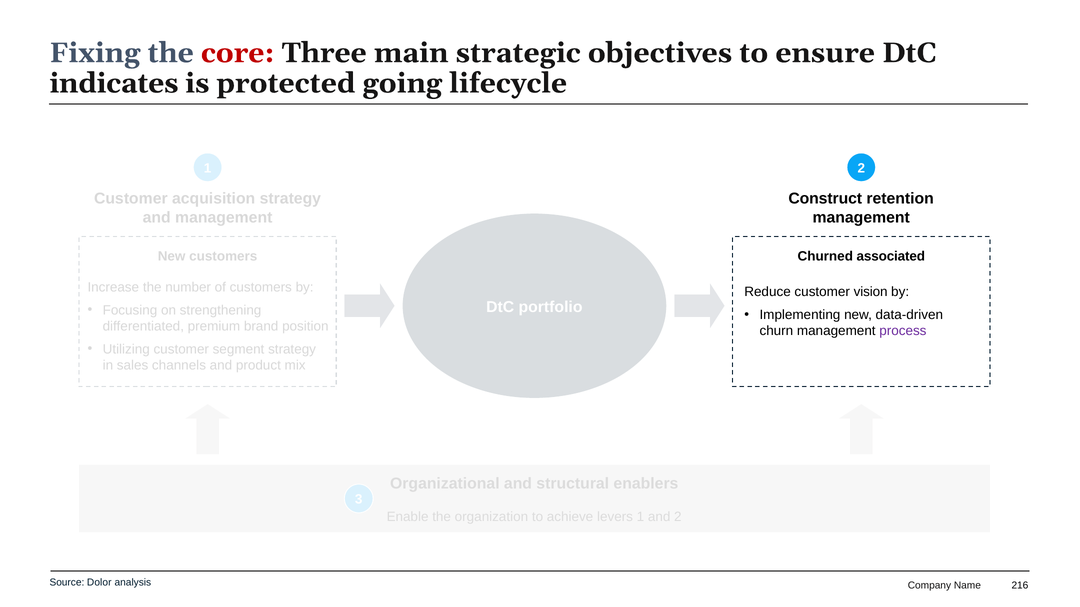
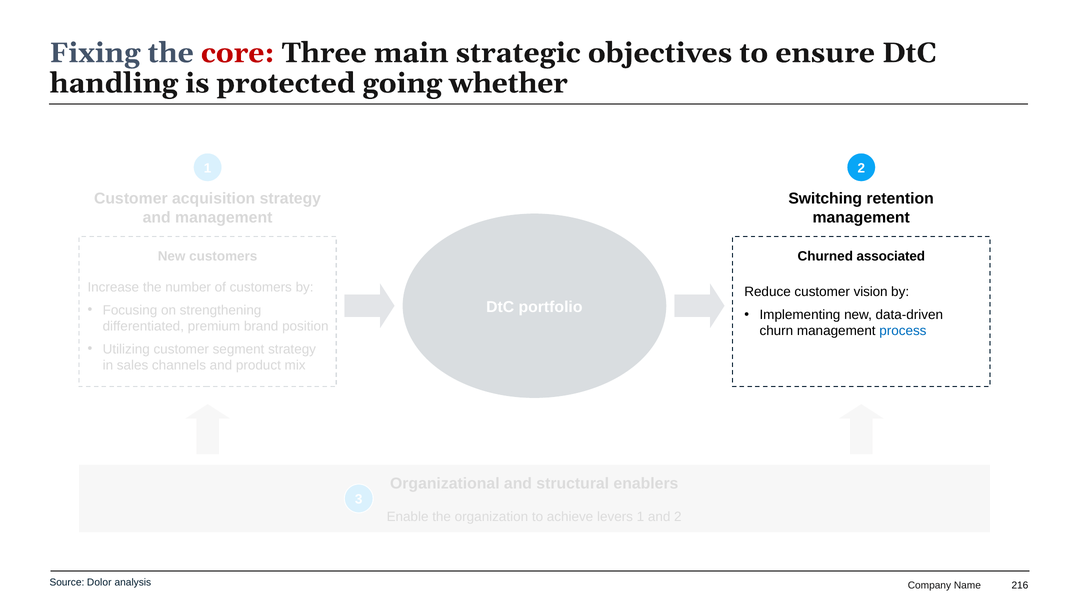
indicates: indicates -> handling
lifecycle: lifecycle -> whether
Construct: Construct -> Switching
process colour: purple -> blue
